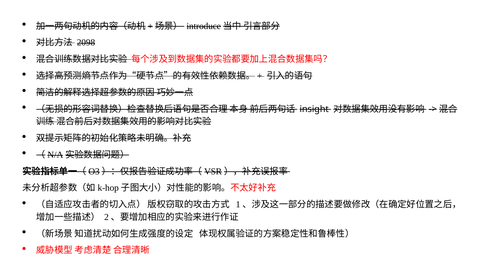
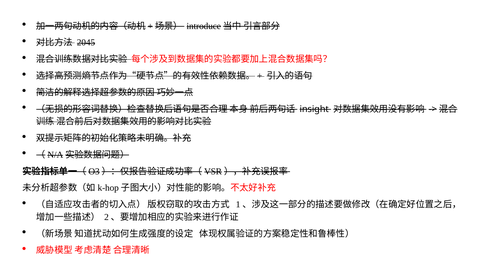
2098: 2098 -> 2045
